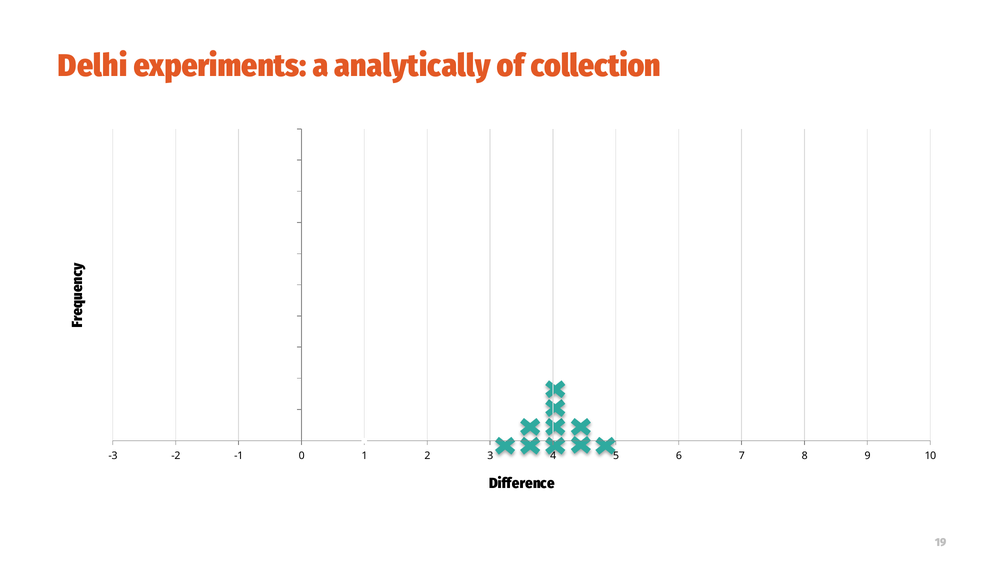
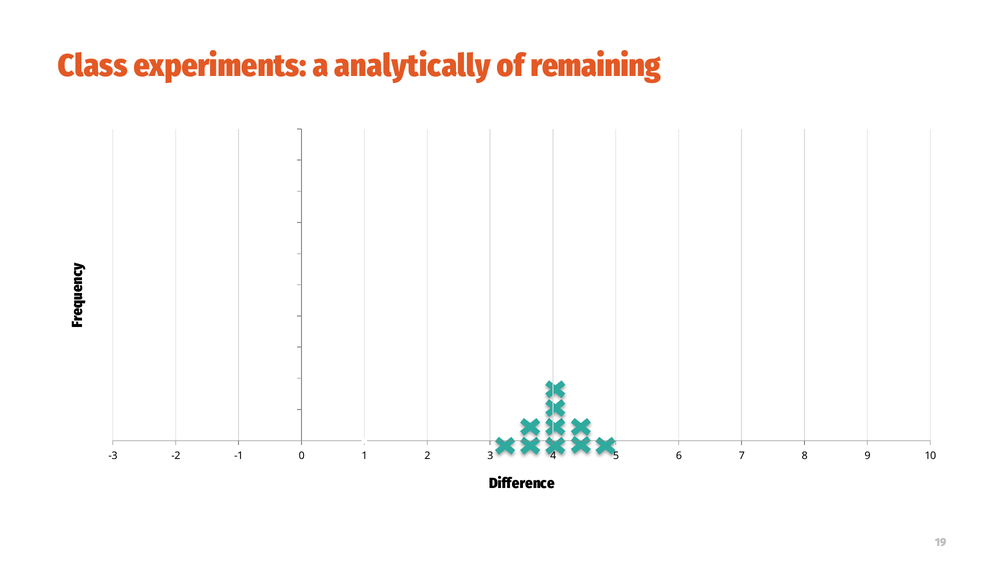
Delhi: Delhi -> Class
collection: collection -> remaining
